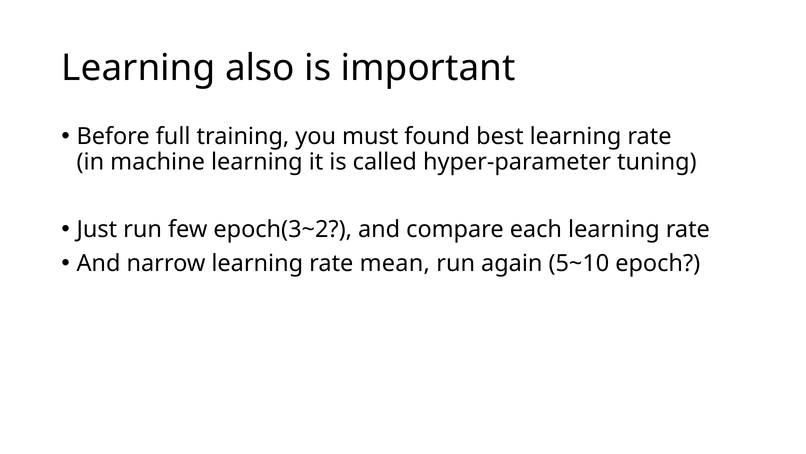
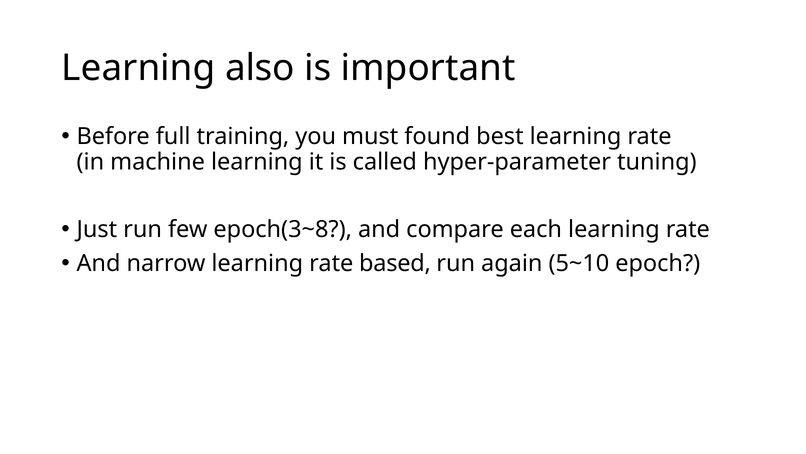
epoch(3~2: epoch(3~2 -> epoch(3~8
mean: mean -> based
